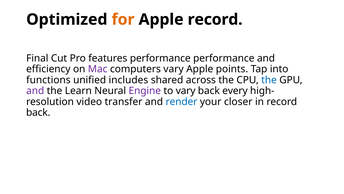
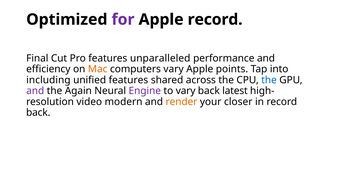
for colour: orange -> purple
features performance: performance -> unparalleled
Mac colour: purple -> orange
functions: functions -> including
unified includes: includes -> features
Learn: Learn -> Again
every: every -> latest
transfer: transfer -> modern
render colour: blue -> orange
